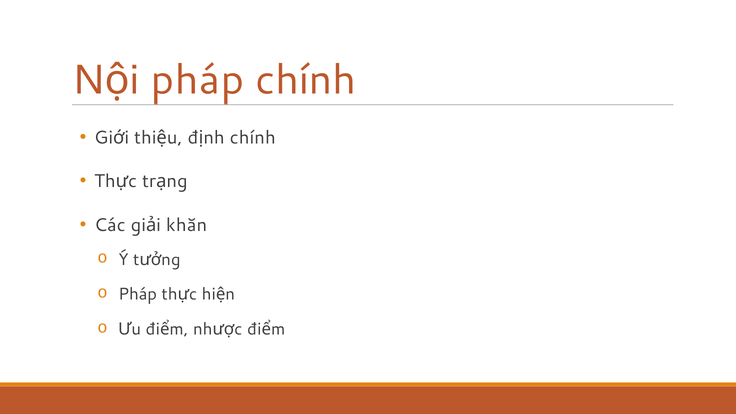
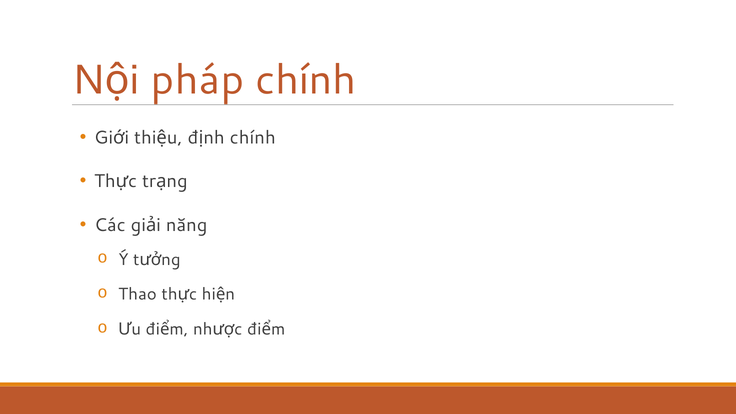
khăn: khăn -> năng
Pháp at (138, 294): Pháp -> Thao
